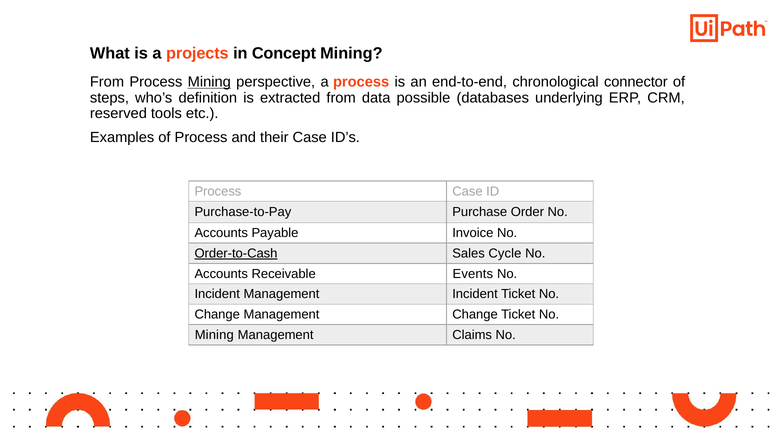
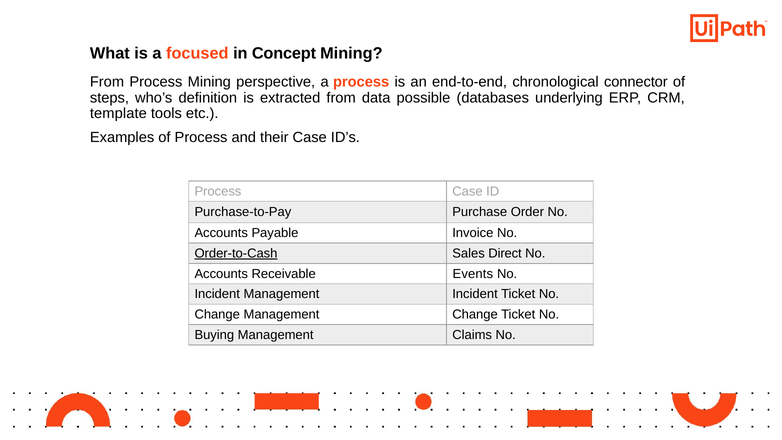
projects: projects -> focused
Mining at (209, 82) underline: present -> none
reserved: reserved -> template
Cycle: Cycle -> Direct
Mining at (214, 335): Mining -> Buying
